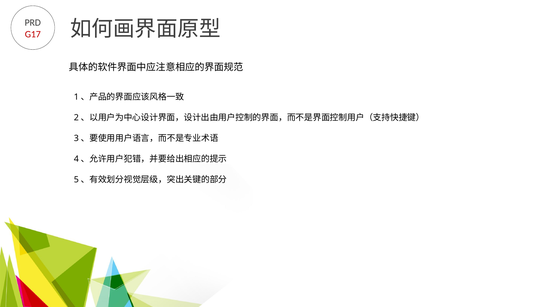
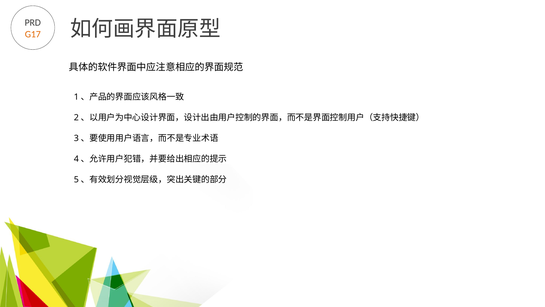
G17 colour: red -> orange
